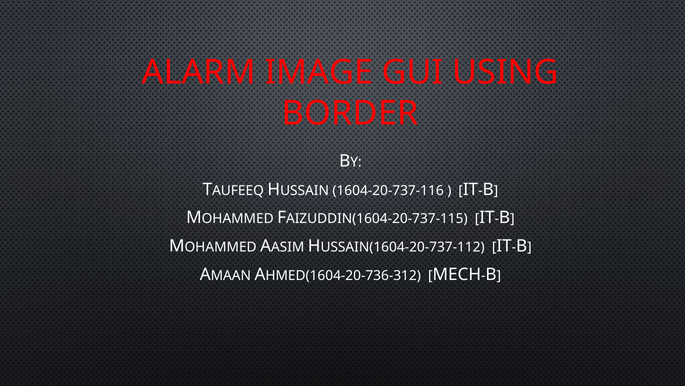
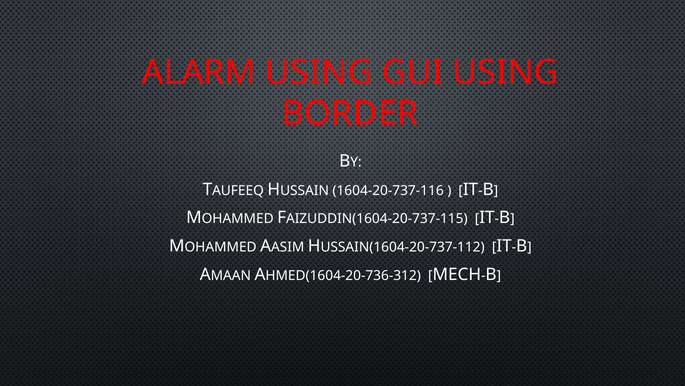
ALARM IMAGE: IMAGE -> USING
